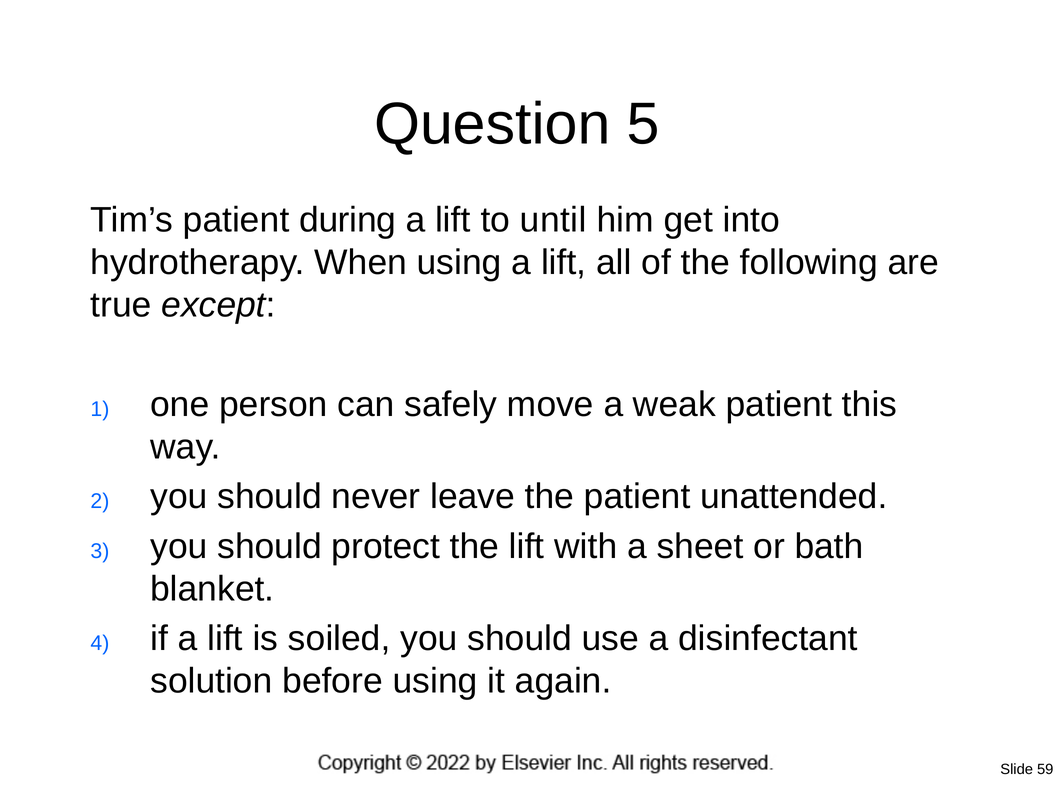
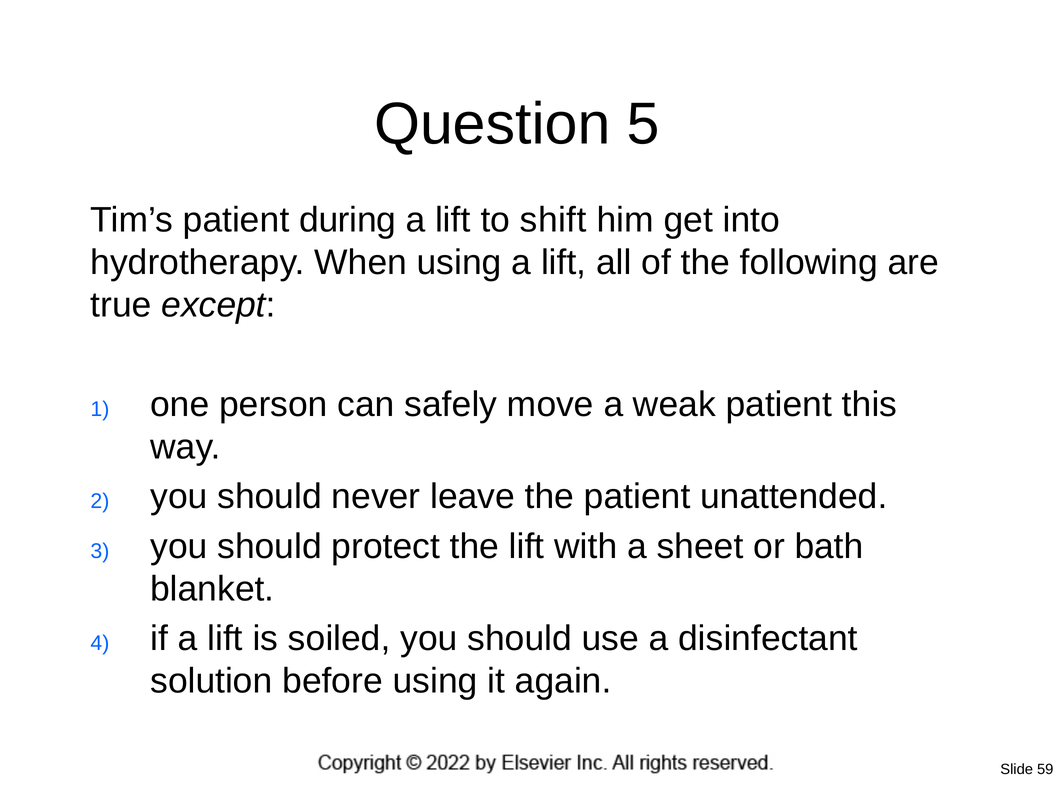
until: until -> shift
